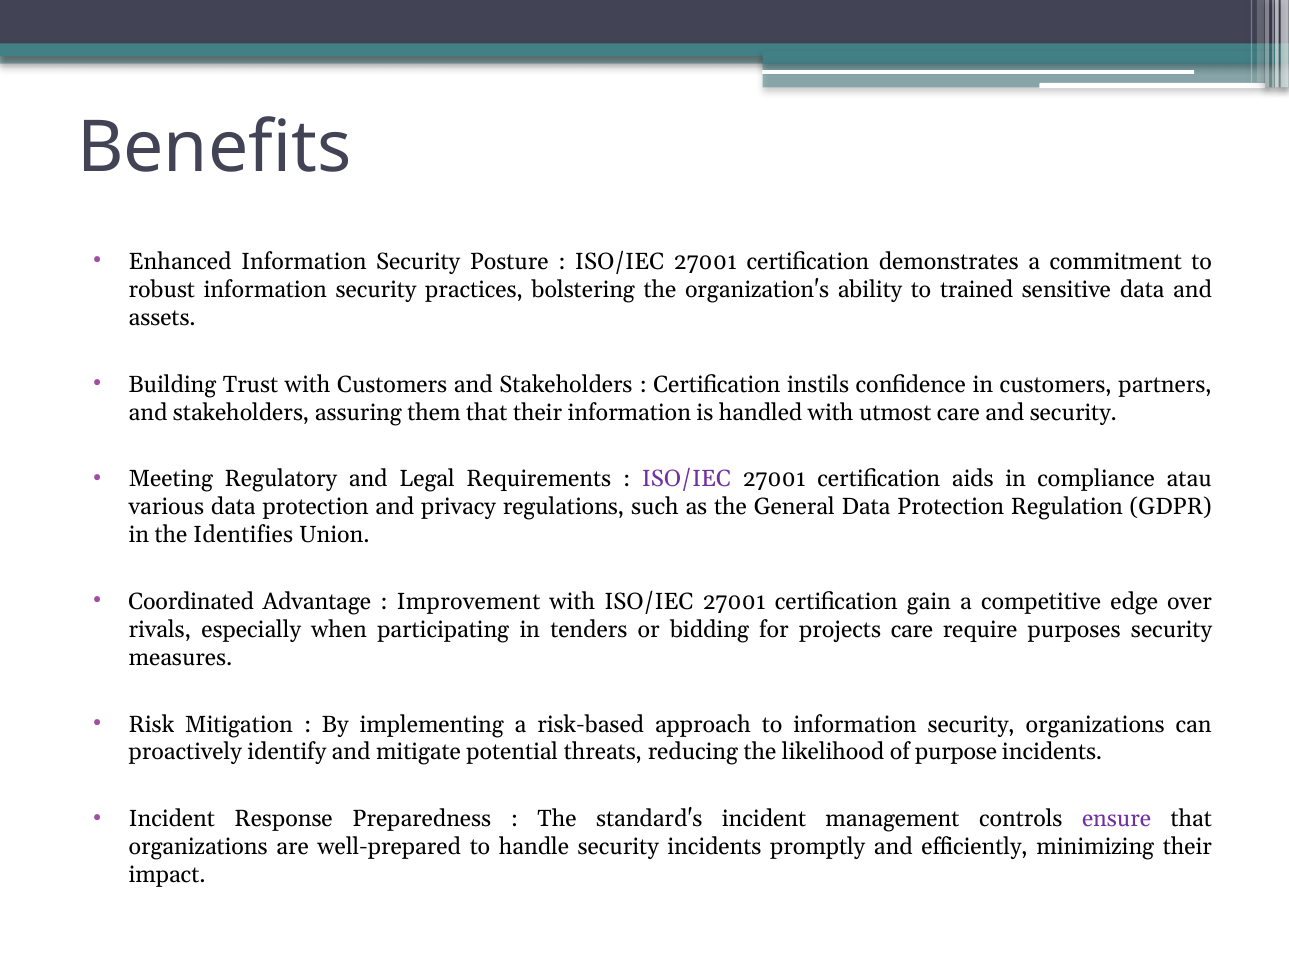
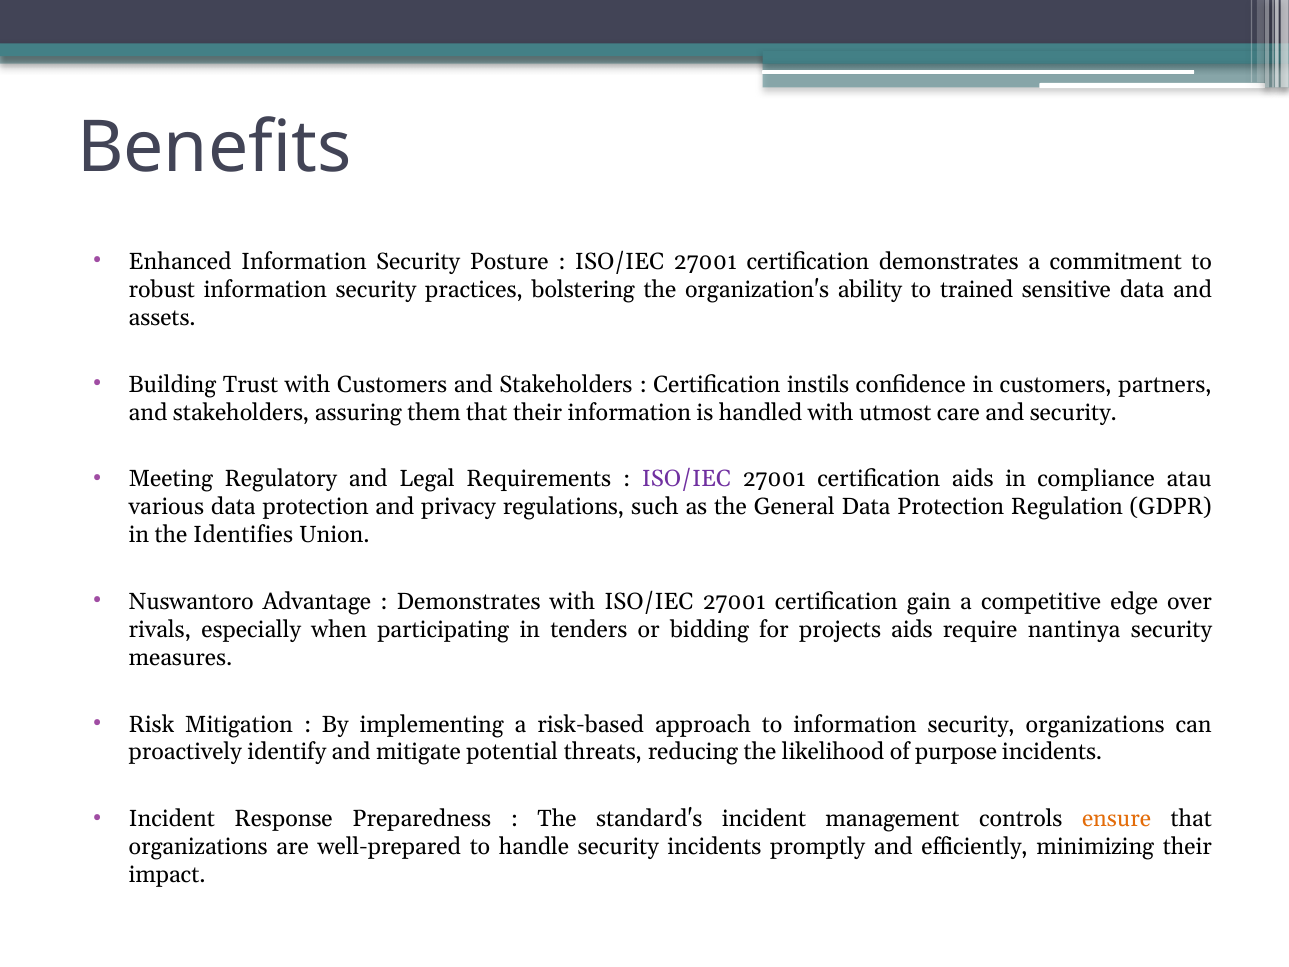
Coordinated: Coordinated -> Nuswantoro
Improvement at (469, 602): Improvement -> Demonstrates
projects care: care -> aids
purposes: purposes -> nantinya
ensure colour: purple -> orange
